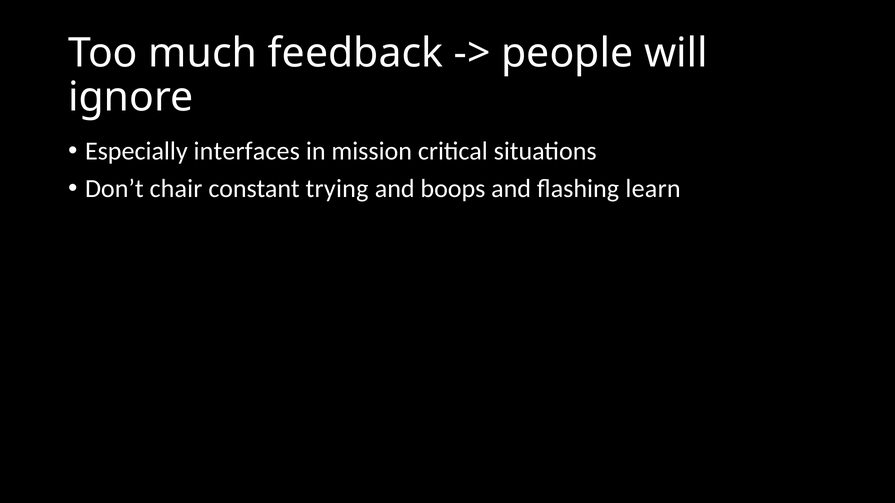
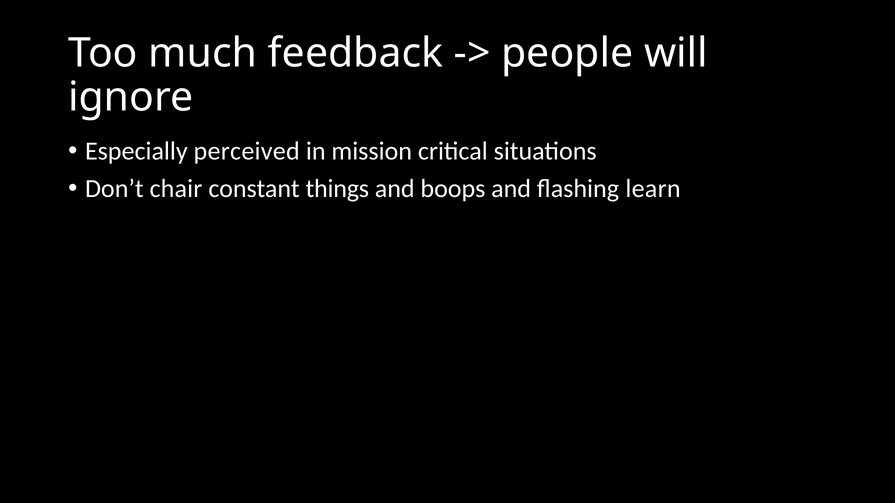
interfaces: interfaces -> perceived
trying: trying -> things
